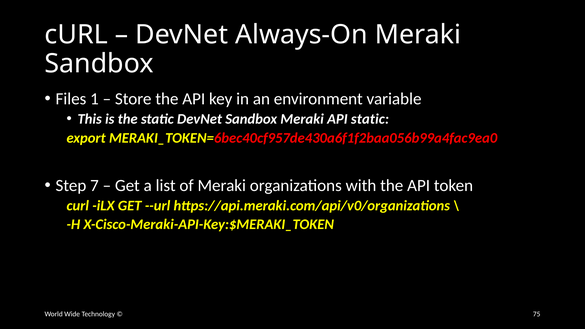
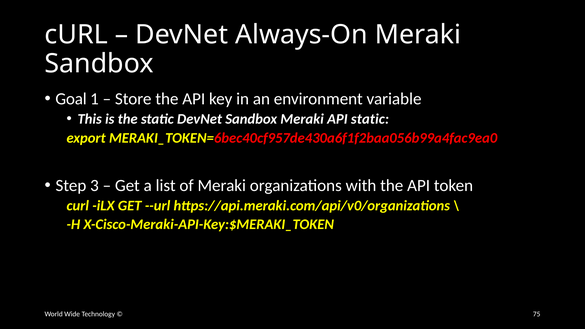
Files: Files -> Goal
7: 7 -> 3
